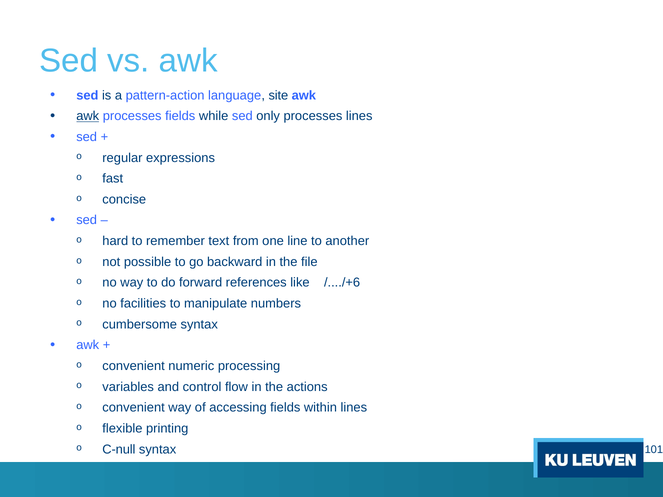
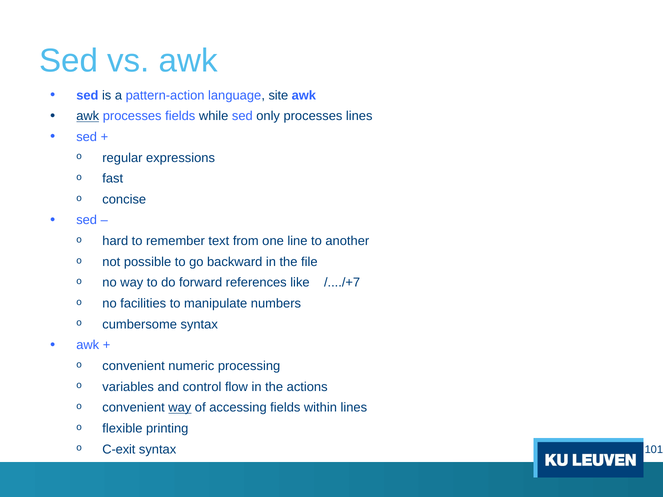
/..../+6: /..../+6 -> /..../+7
way at (180, 408) underline: none -> present
C-null: C-null -> C-exit
